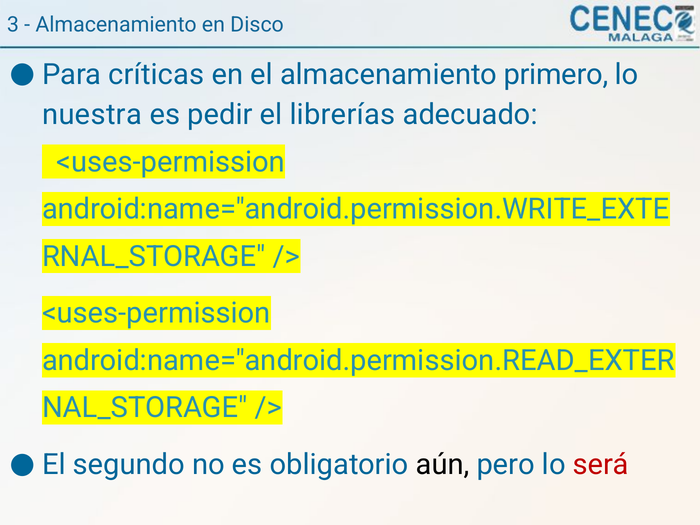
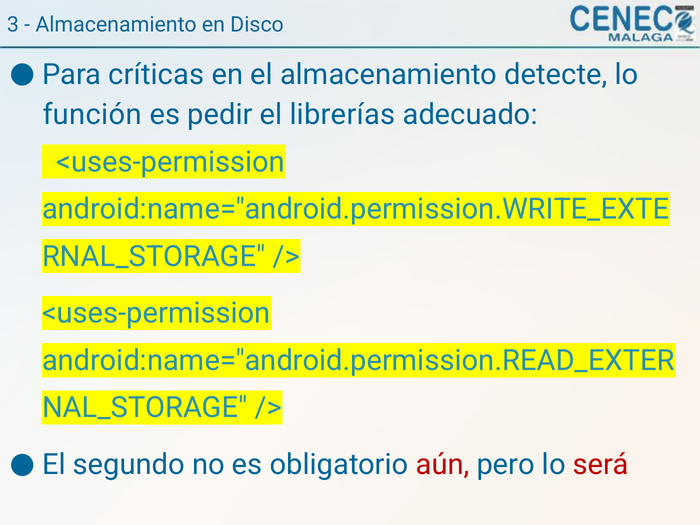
primero: primero -> detecte
nuestra: nuestra -> función
aún colour: black -> red
